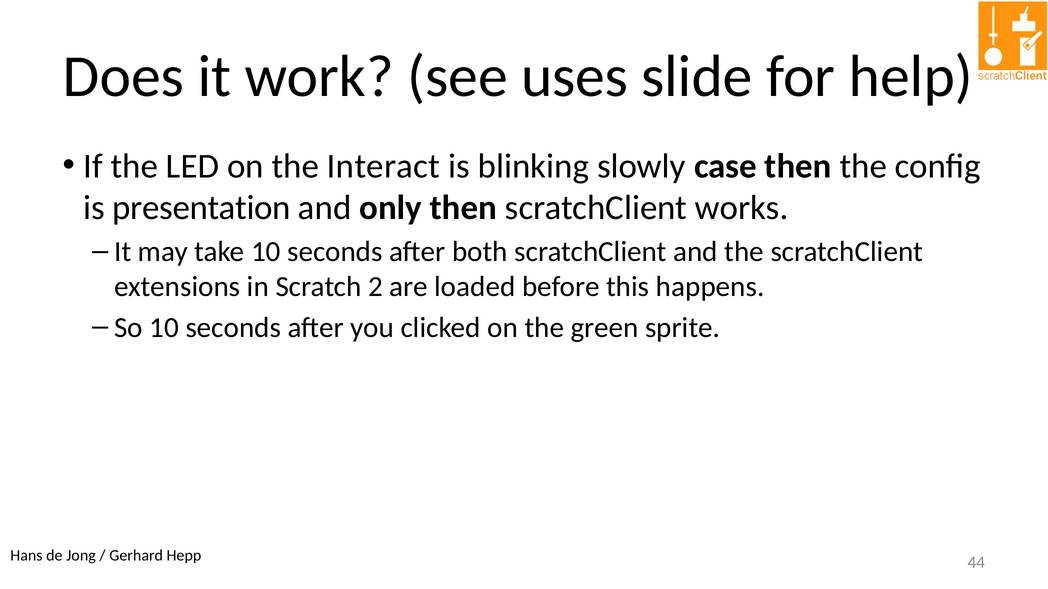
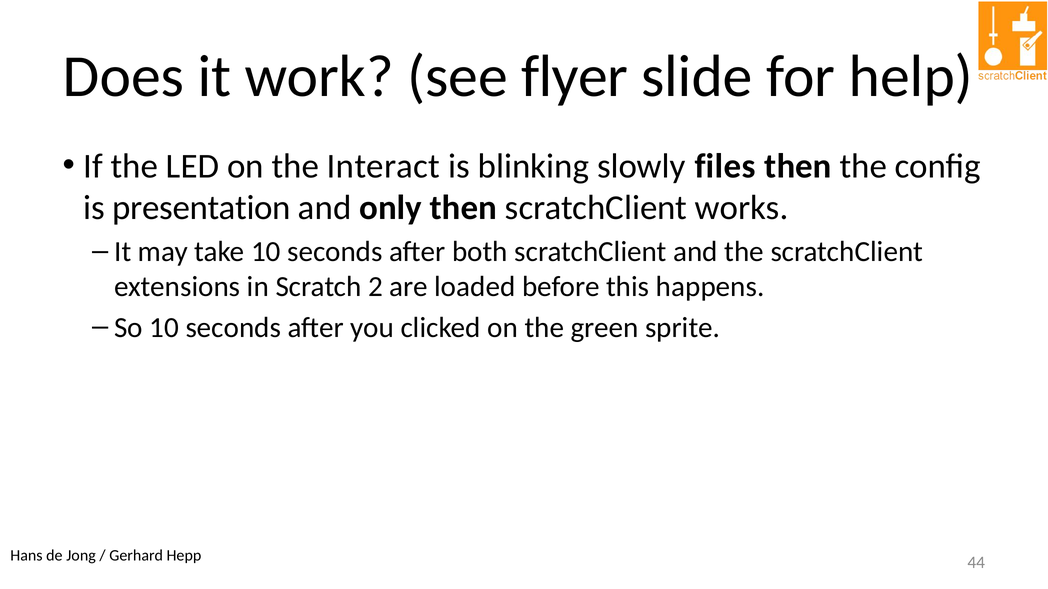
uses: uses -> flyer
case: case -> files
